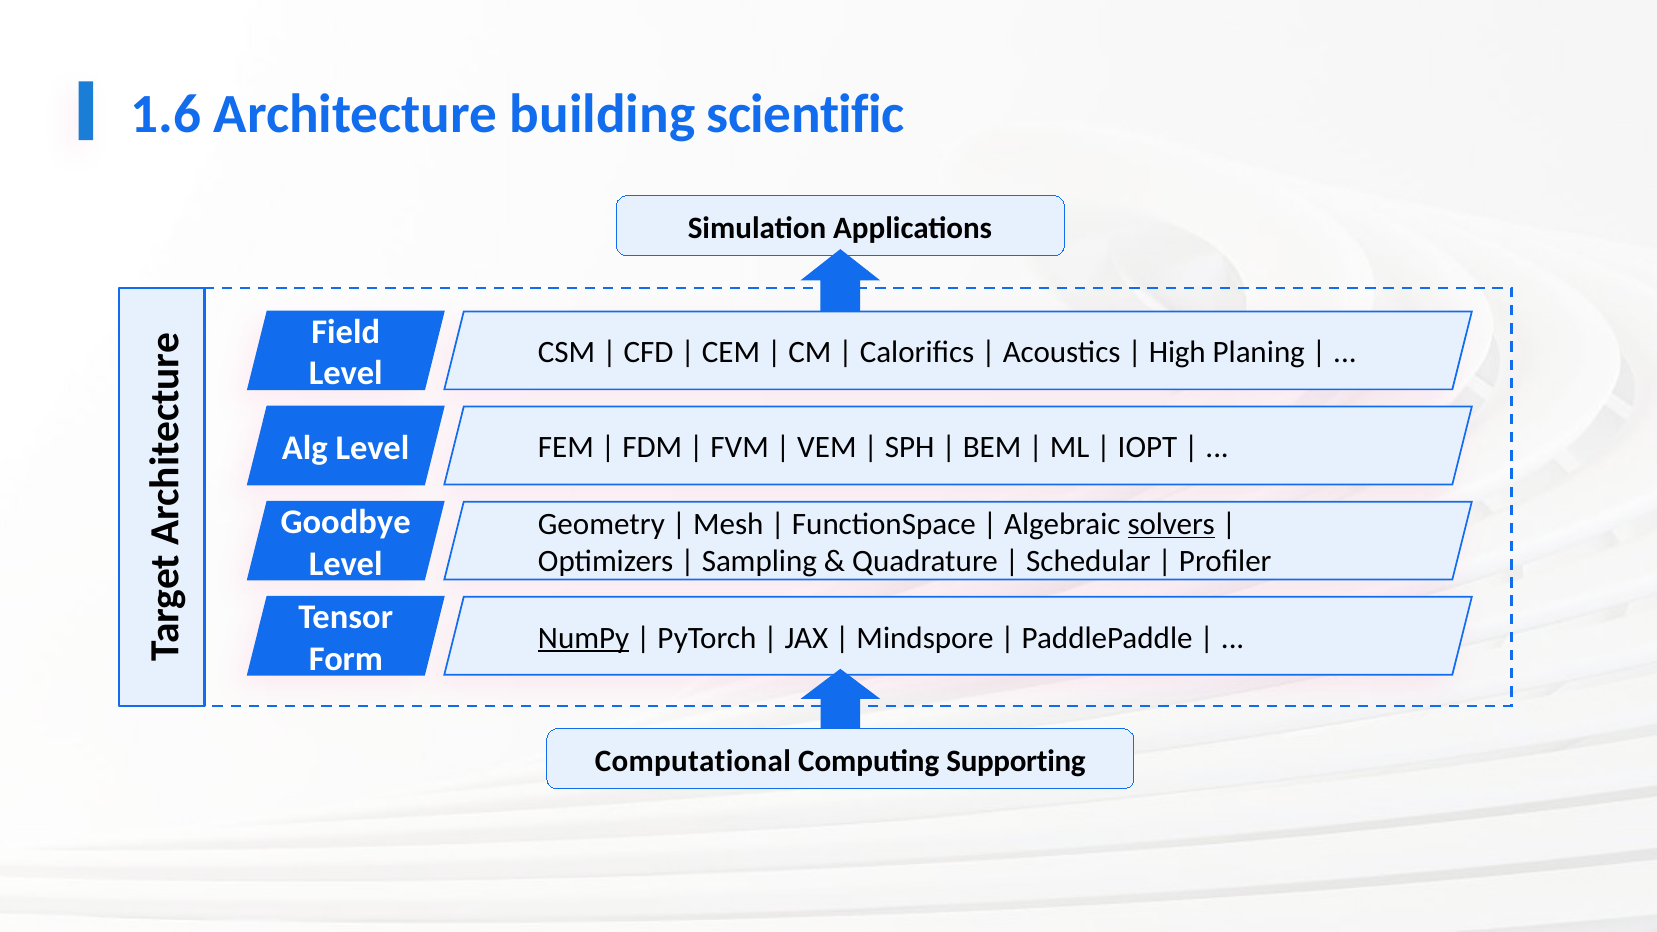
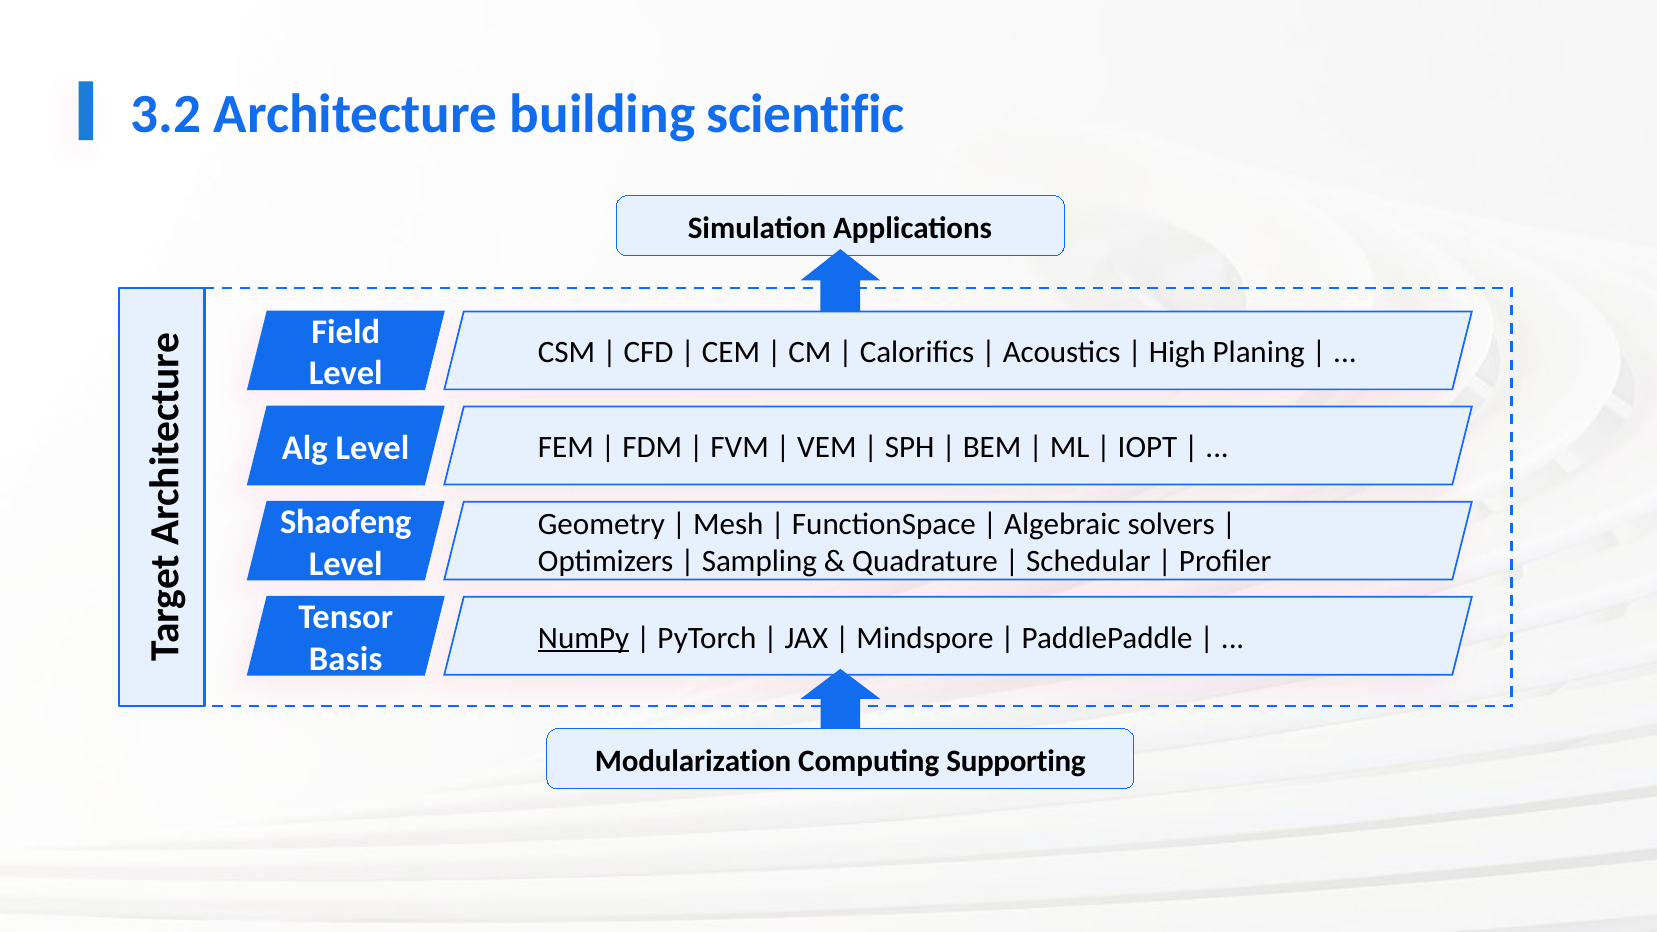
1.6: 1.6 -> 3.2
Goodbye: Goodbye -> Shaofeng
solvers underline: present -> none
Form: Form -> Basis
Computational: Computational -> Modularization
